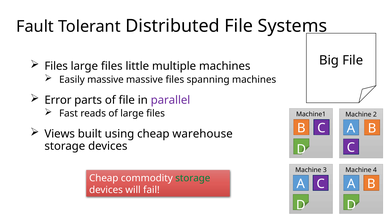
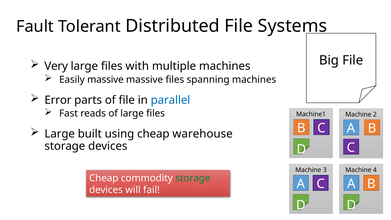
Files at (56, 66): Files -> Very
little: little -> with
parallel colour: purple -> blue
Views at (60, 134): Views -> Large
